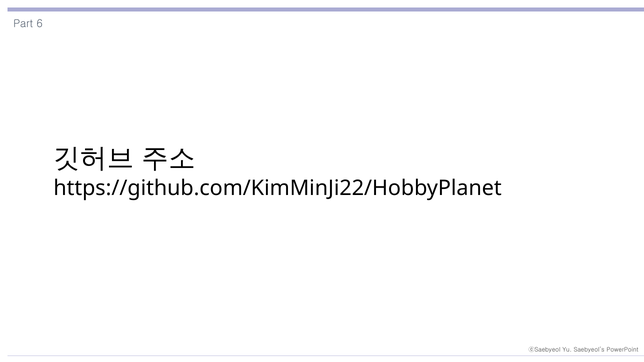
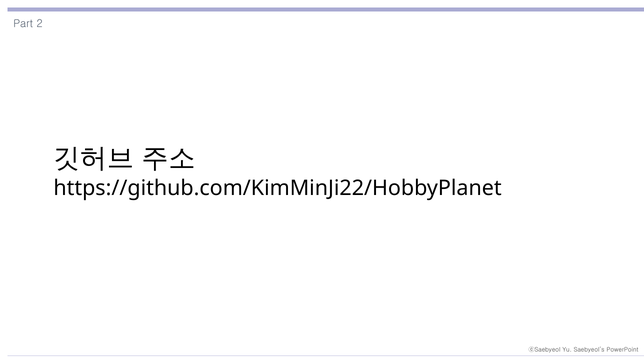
6: 6 -> 2
